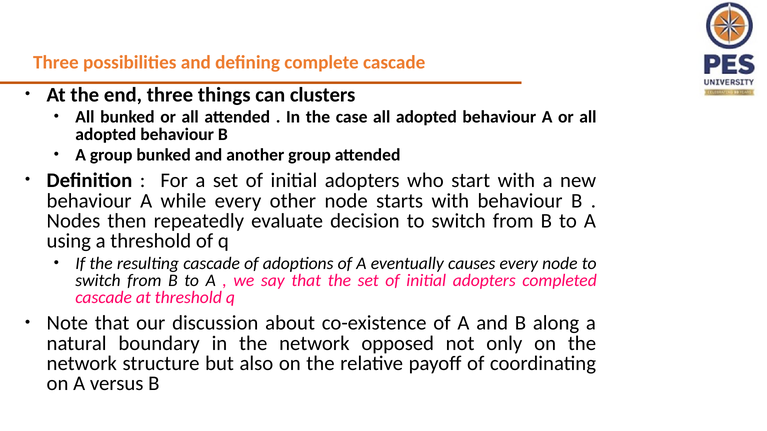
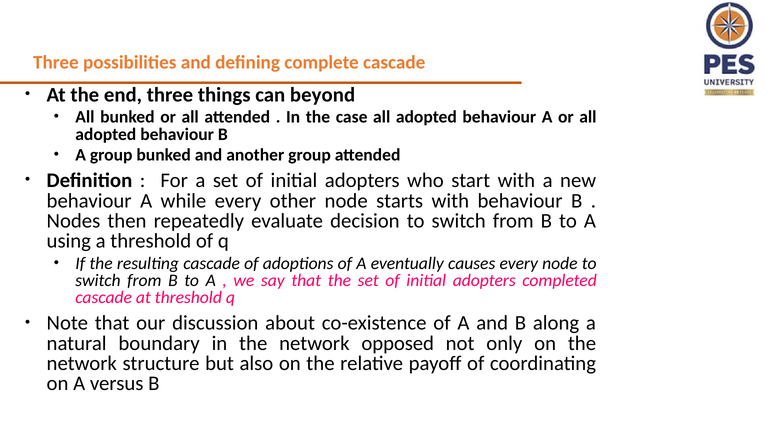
clusters: clusters -> beyond
